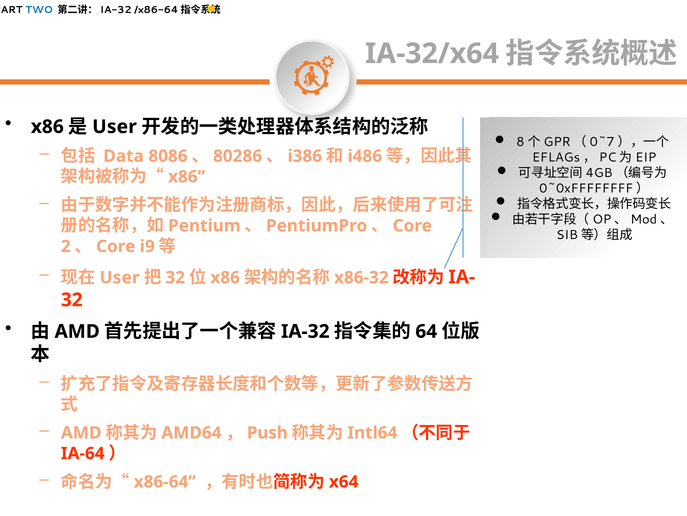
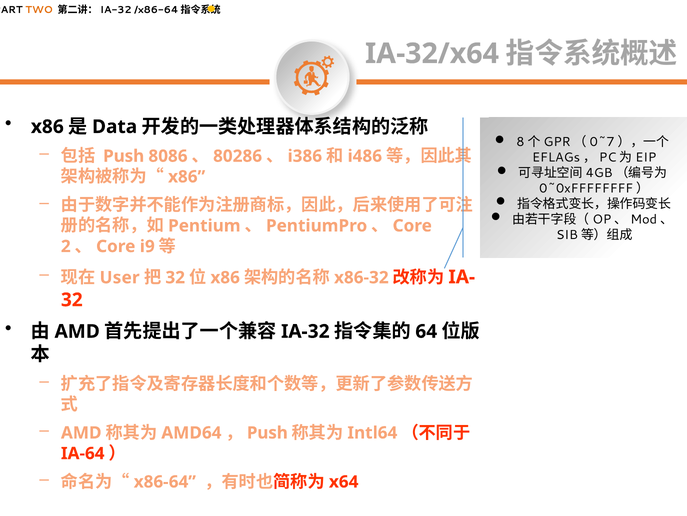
TWO colour: blue -> orange
User at (115, 127): User -> Data
Data at (124, 156): Data -> Push
